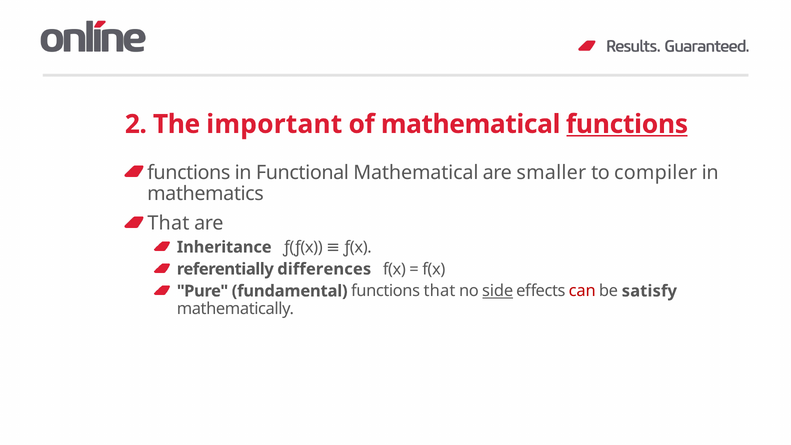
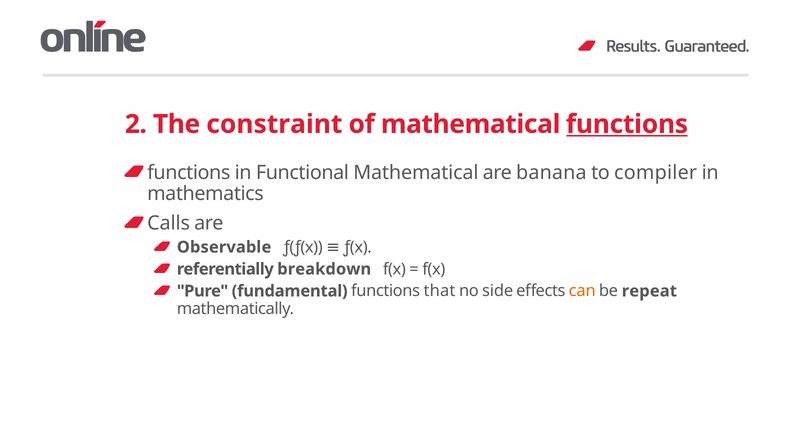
important: important -> constraint
smaller: smaller -> banana
That at (168, 223): That -> Calls
Inheritance: Inheritance -> Observable
differences: differences -> breakdown
side underline: present -> none
can colour: red -> orange
satisfy: satisfy -> repeat
